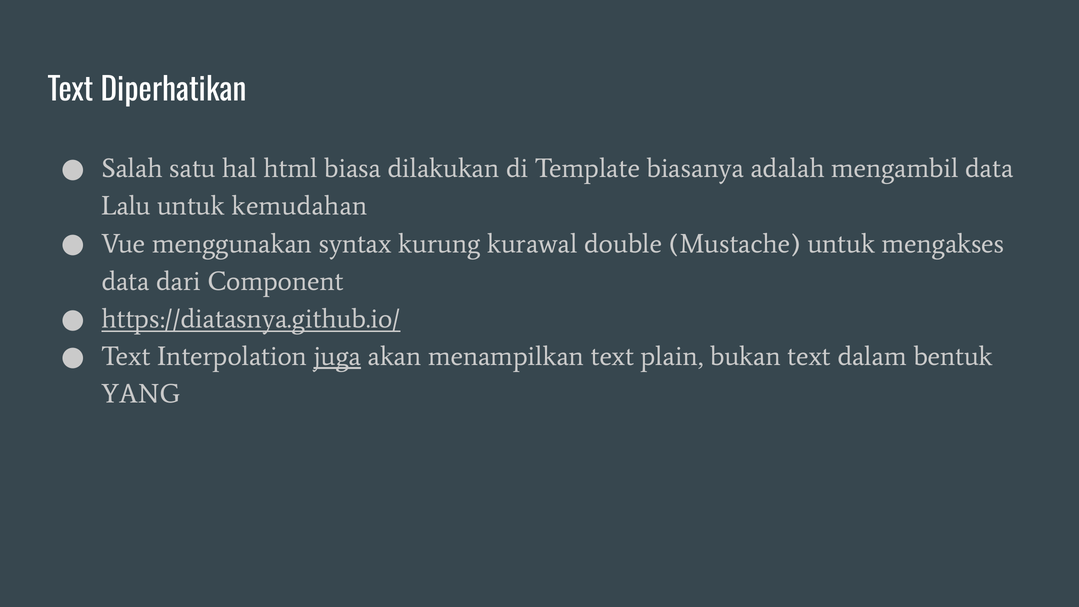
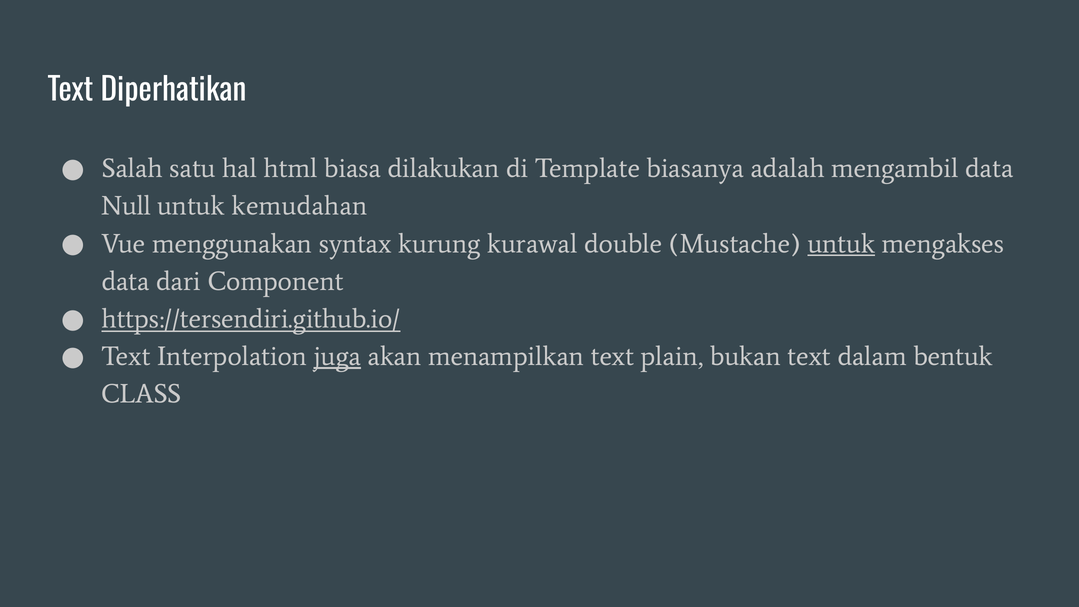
Lalu: Lalu -> Null
untuk at (841, 244) underline: none -> present
https://diatasnya.github.io/: https://diatasnya.github.io/ -> https://tersendiri.github.io/
YANG: YANG -> CLASS
